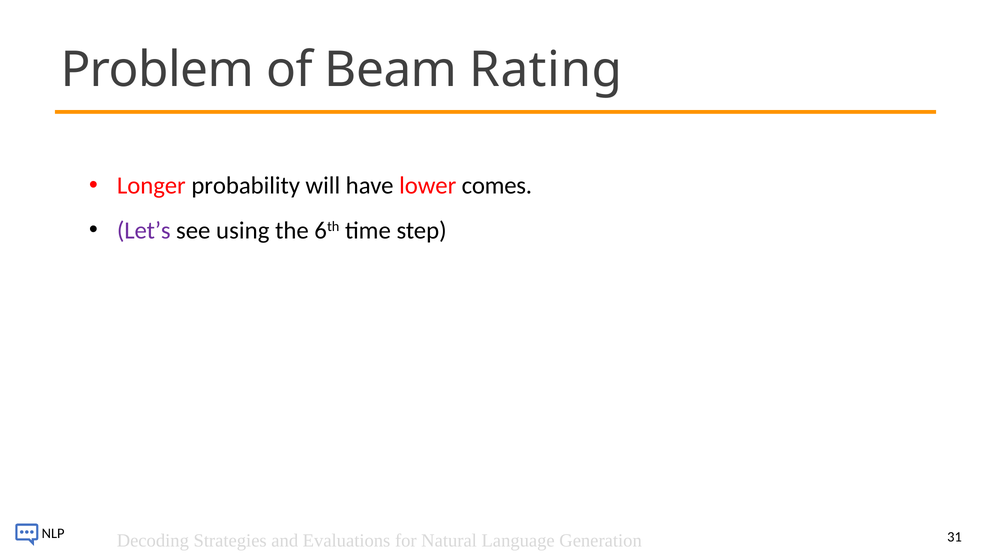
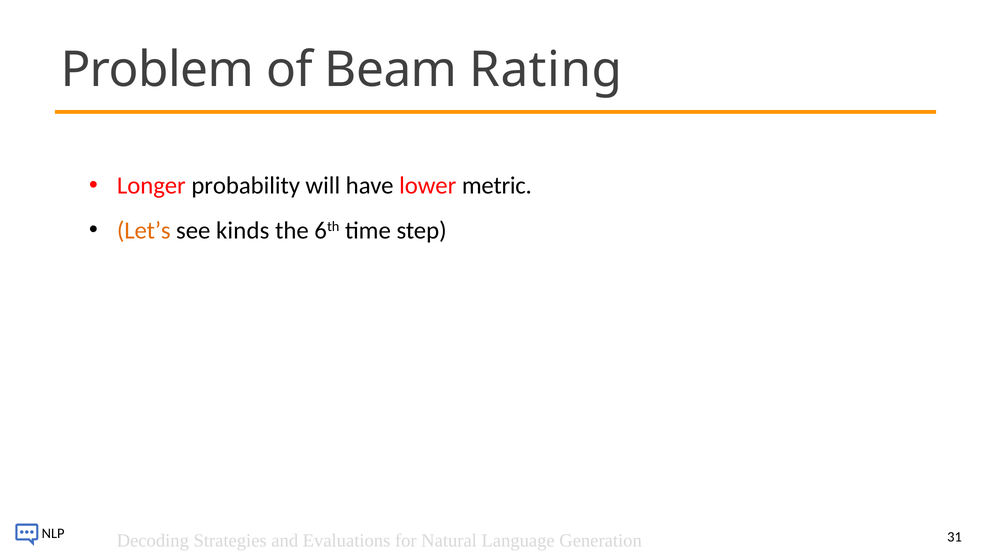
comes: comes -> metric
Let’s colour: purple -> orange
using: using -> kinds
